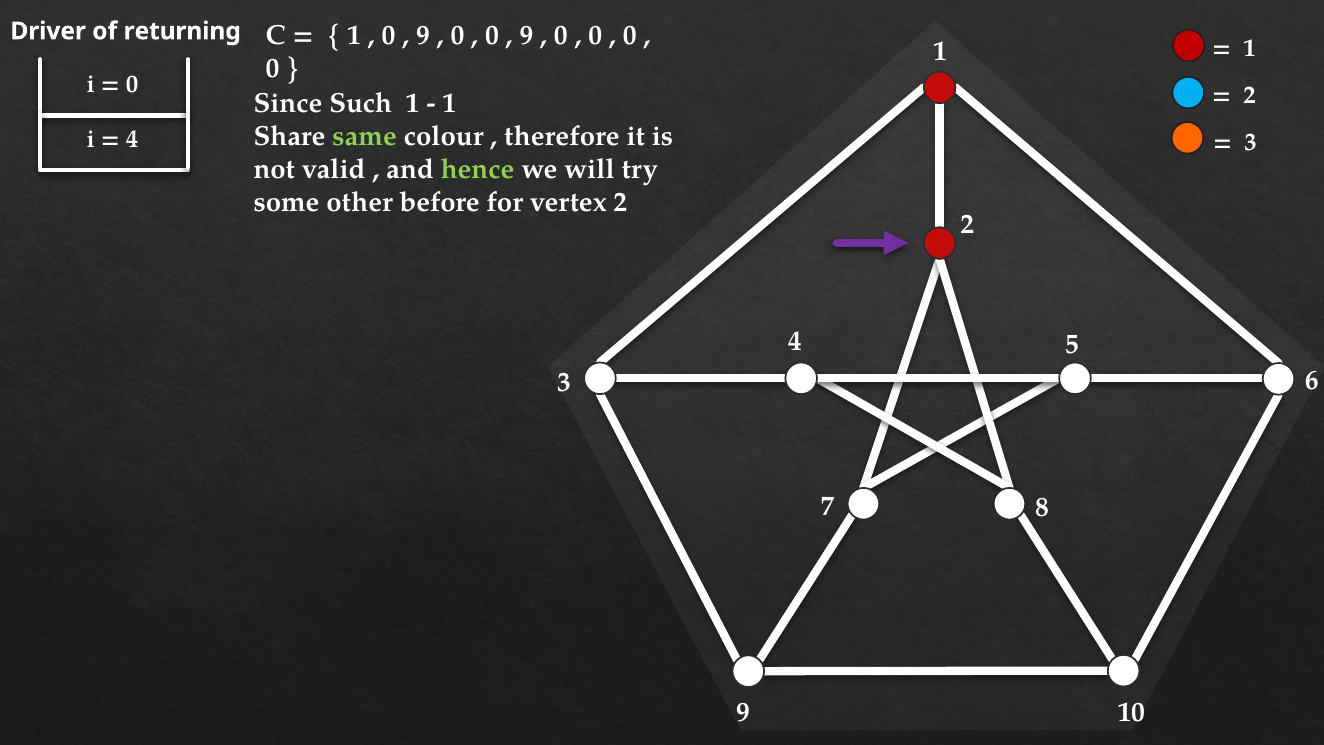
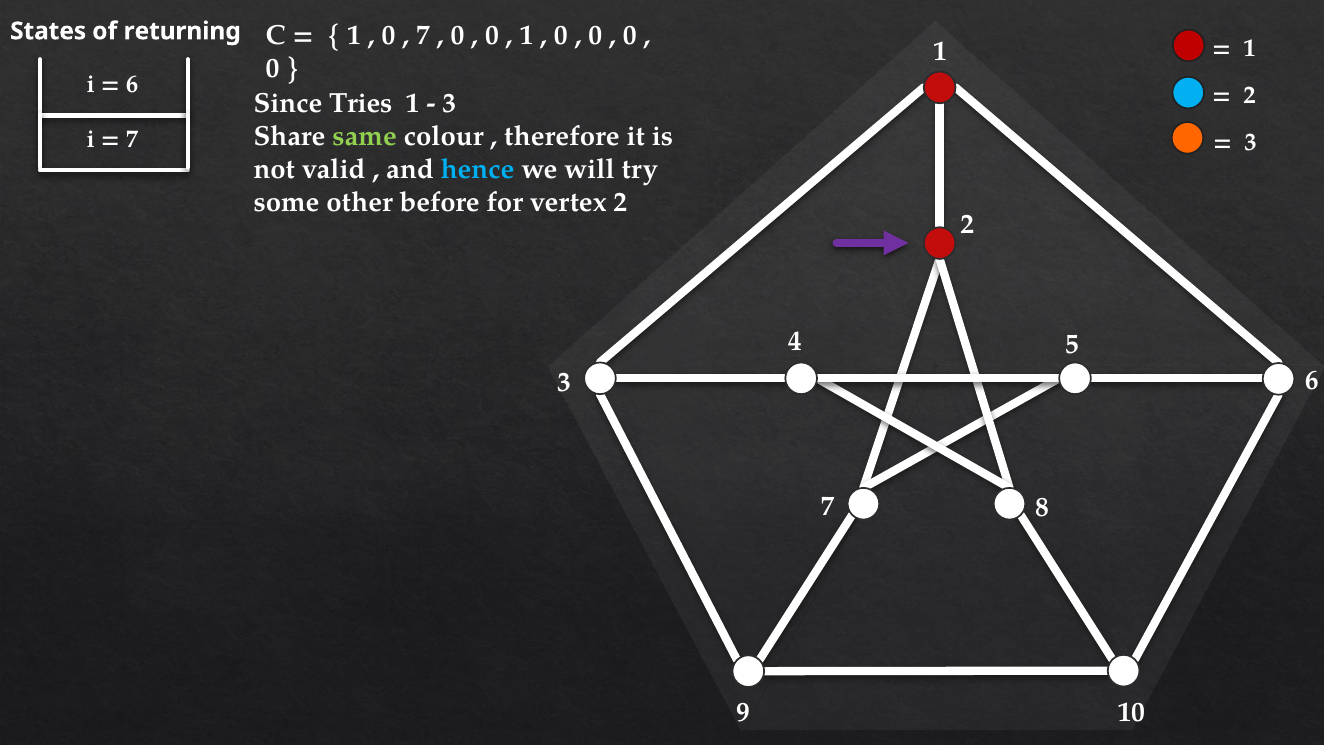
Driver: Driver -> States
9 at (423, 36): 9 -> 7
9 at (526, 36): 9 -> 1
0 at (132, 85): 0 -> 6
Such: Such -> Tries
1 at (449, 103): 1 -> 3
4 at (132, 139): 4 -> 7
hence colour: light green -> light blue
